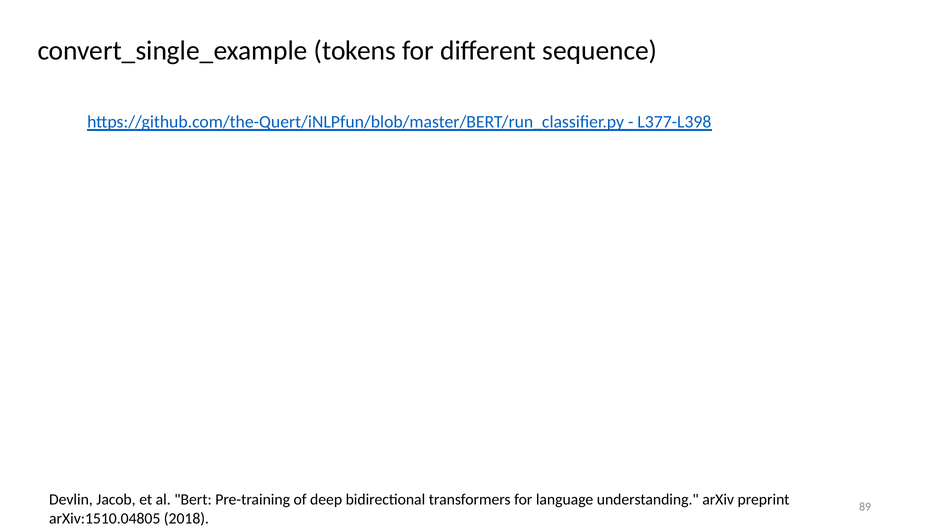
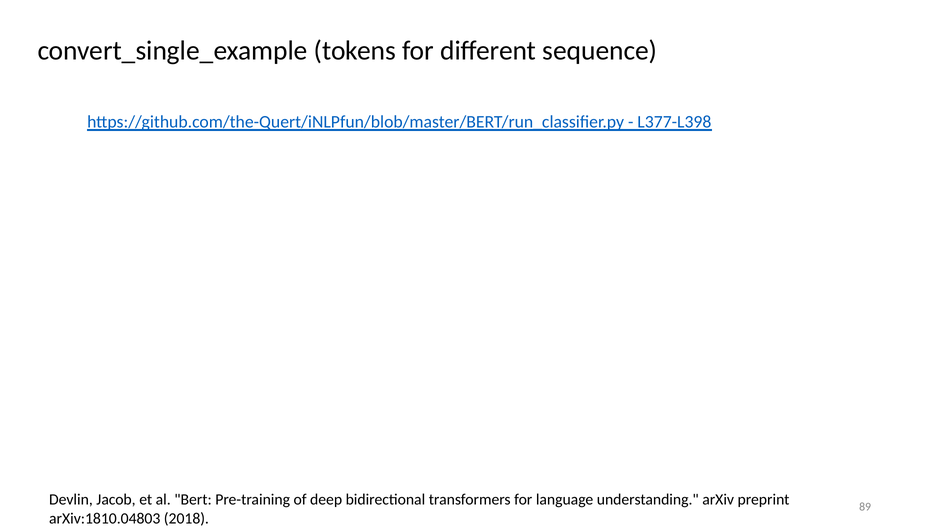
arXiv:1510.04805: arXiv:1510.04805 -> arXiv:1810.04803
